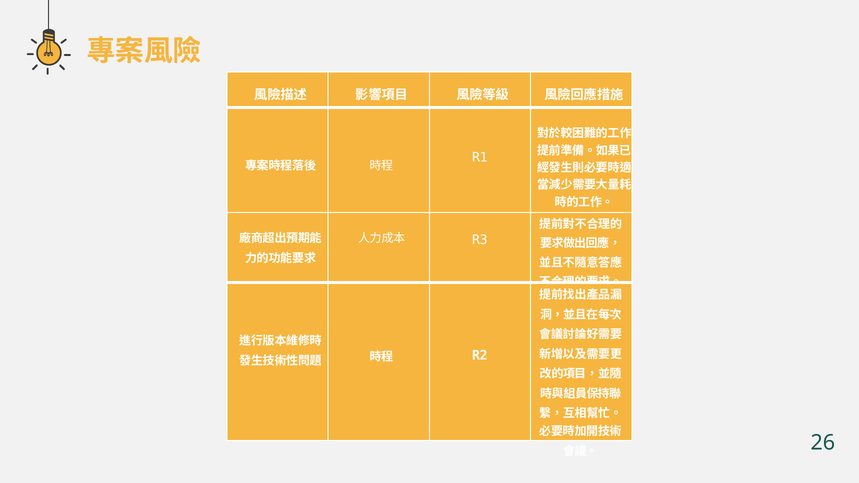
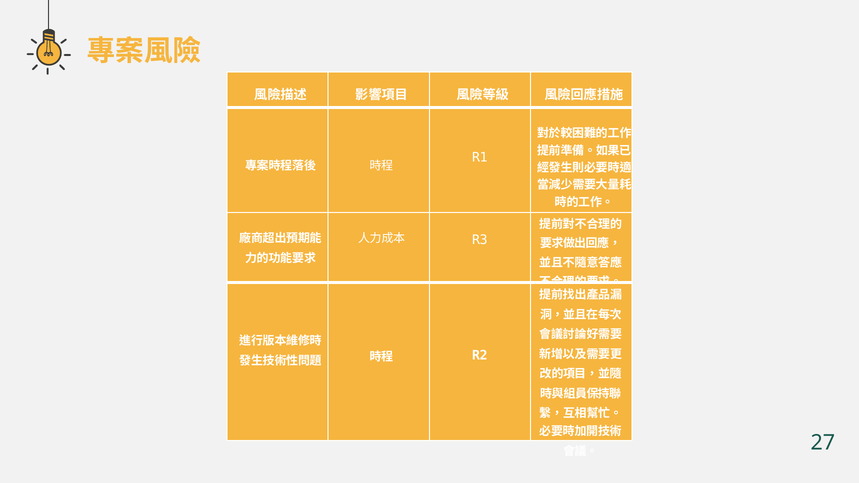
26: 26 -> 27
